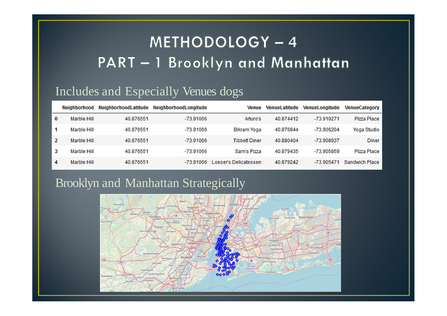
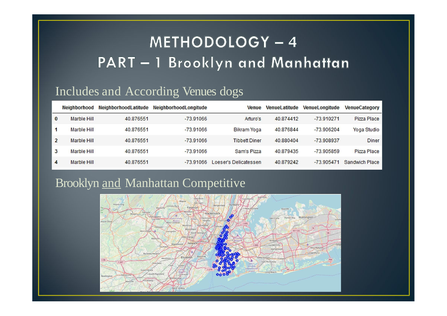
Especially: Especially -> According
and at (111, 183) underline: none -> present
Strategically: Strategically -> Competitive
